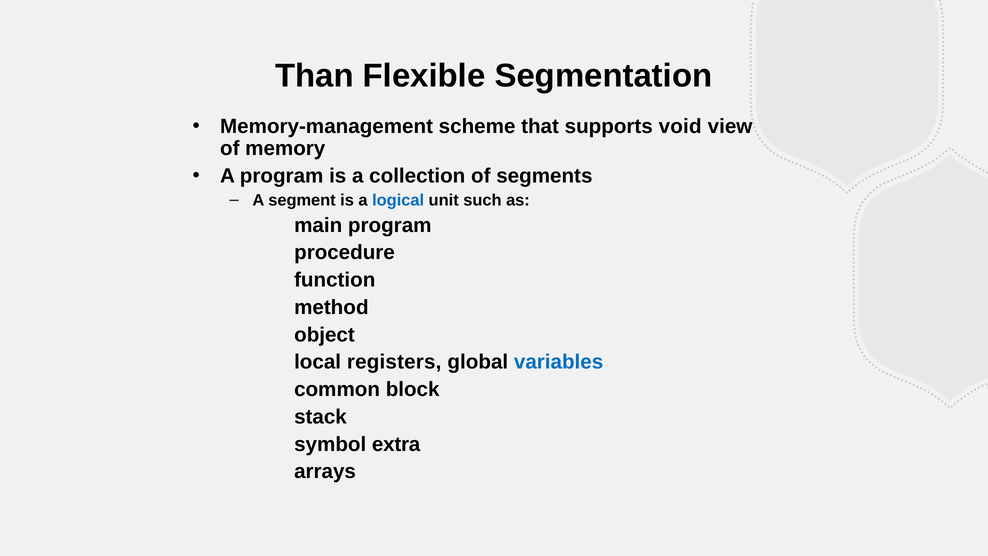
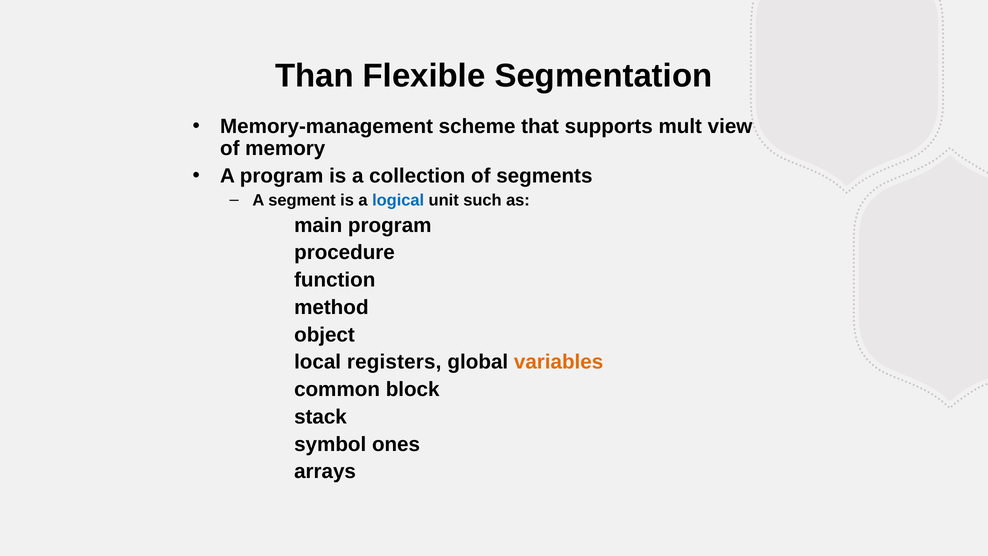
void: void -> mult
variables colour: blue -> orange
extra: extra -> ones
